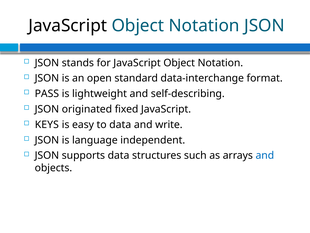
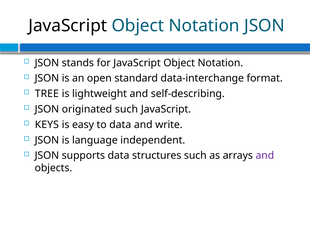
PASS: PASS -> TREE
originated fixed: fixed -> such
and at (265, 155) colour: blue -> purple
